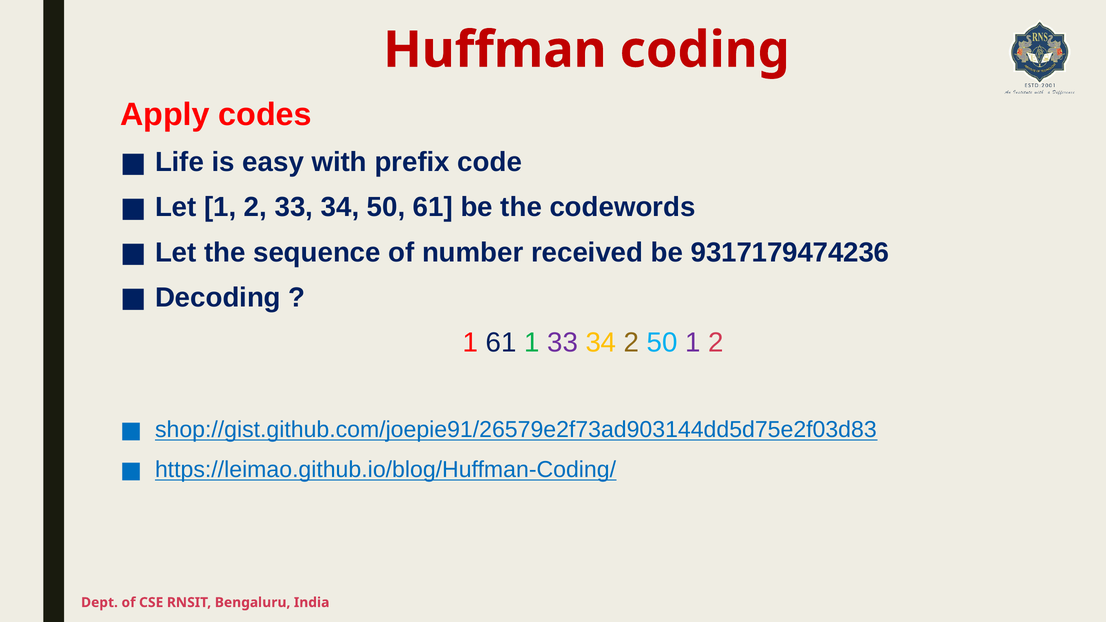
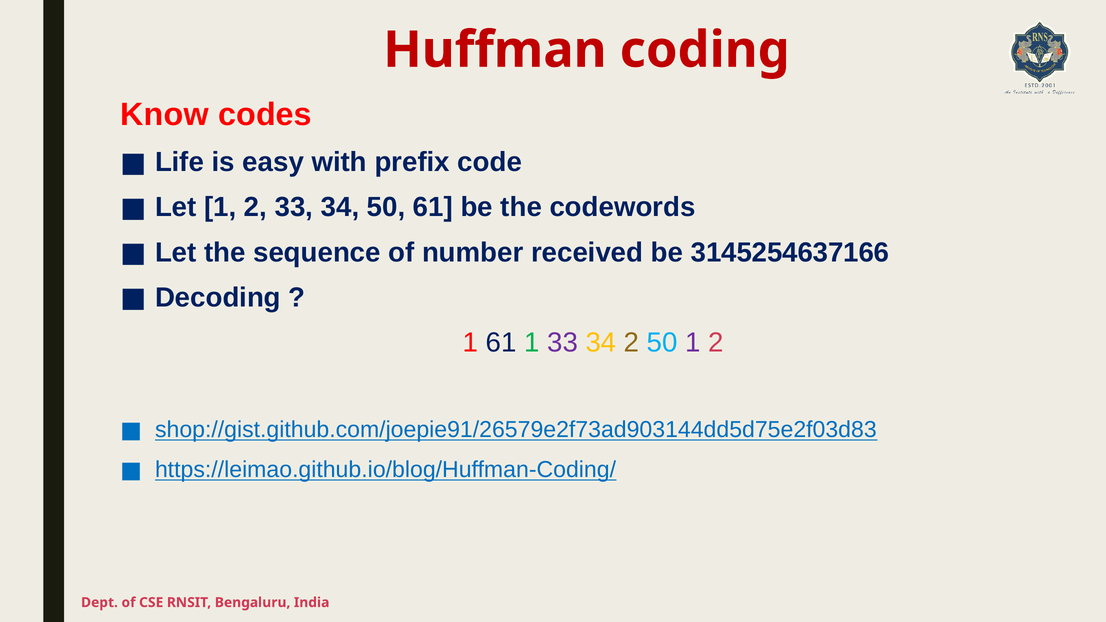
Apply: Apply -> Know
9317179474236: 9317179474236 -> 3145254637166
